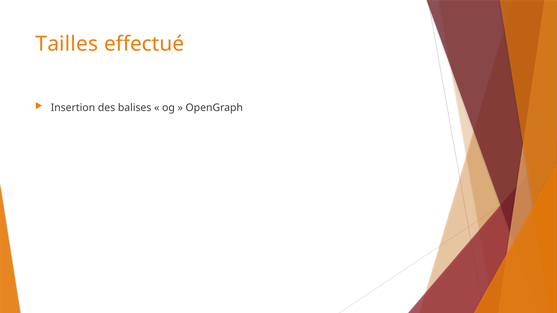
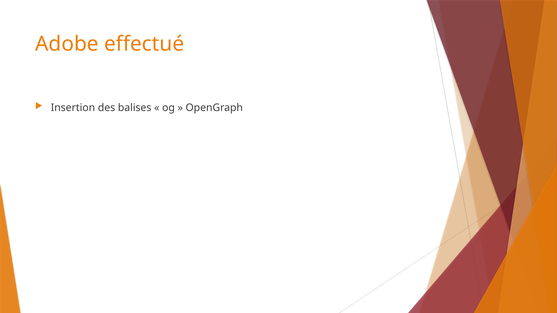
Tailles: Tailles -> Adobe
